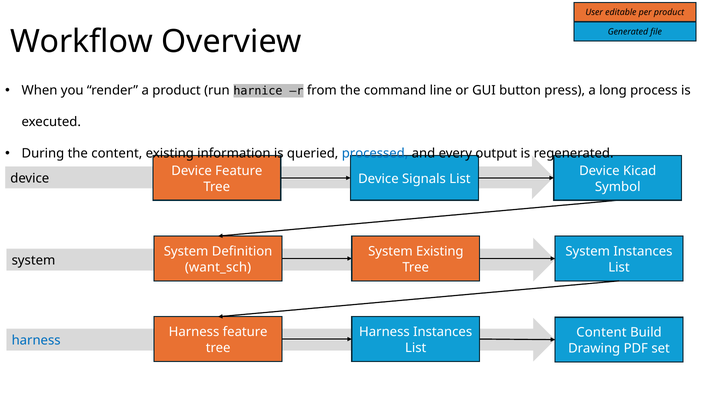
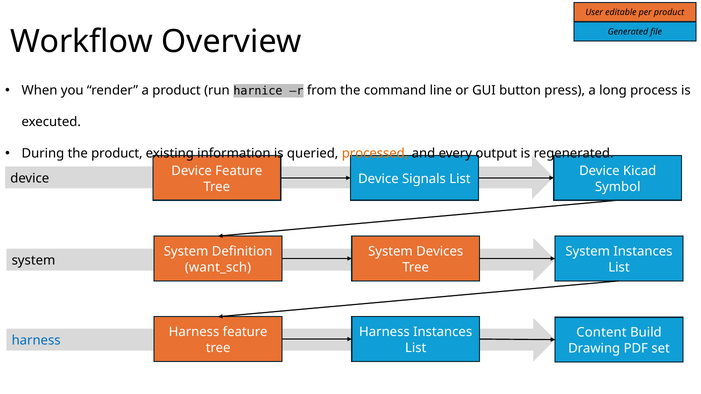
the content: content -> product
processed colour: blue -> orange
System Existing: Existing -> Devices
